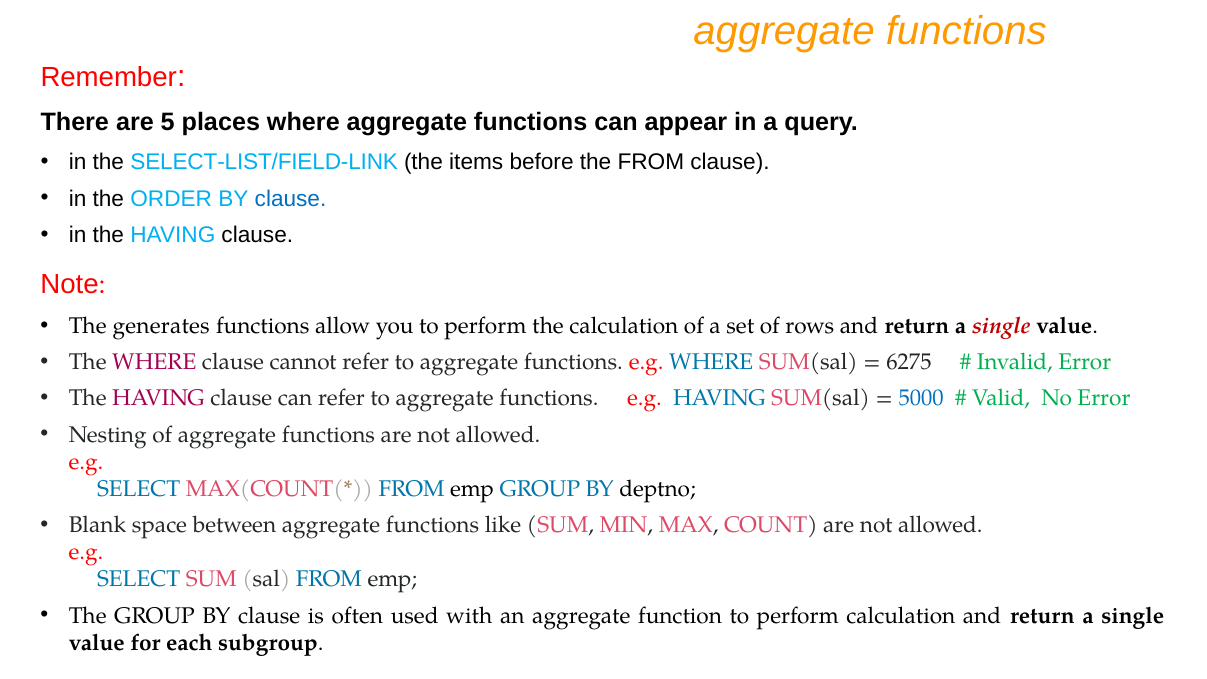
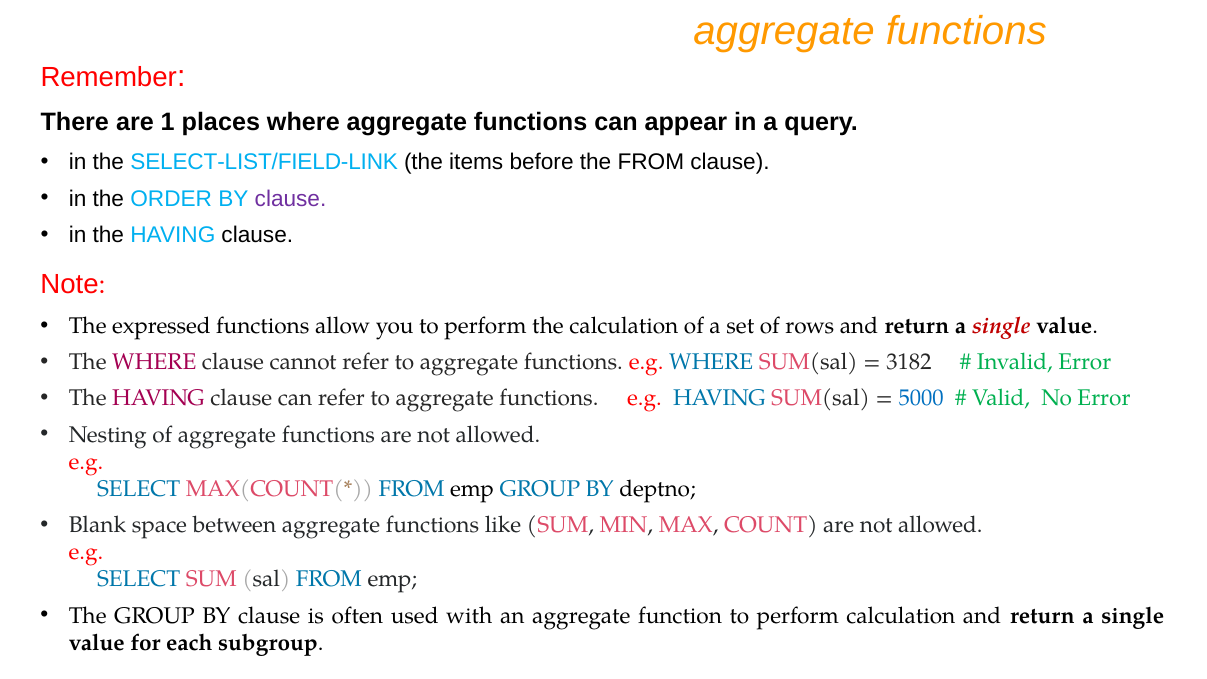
5: 5 -> 1
clause at (290, 199) colour: blue -> purple
generates: generates -> expressed
6275: 6275 -> 3182
